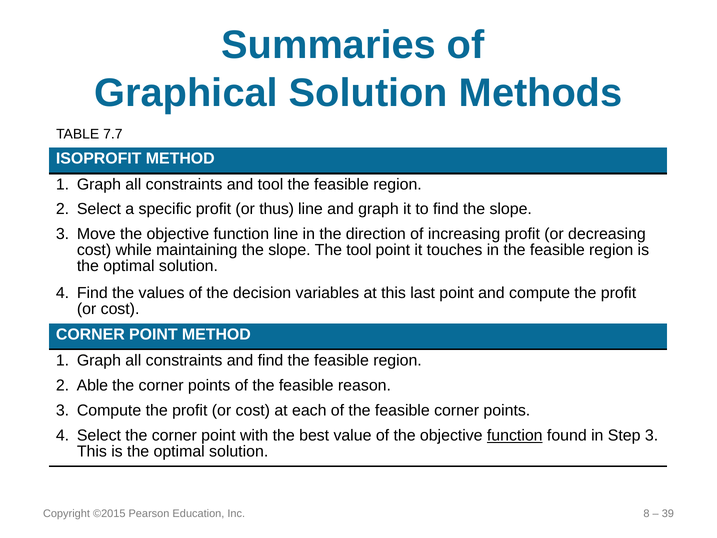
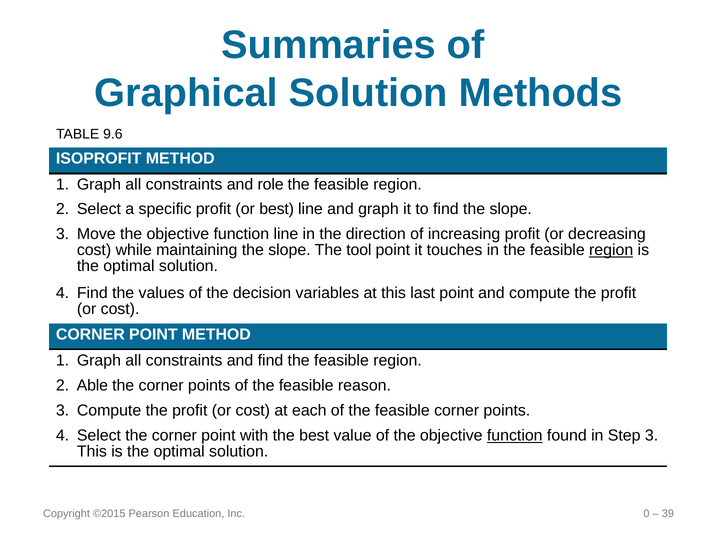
7.7: 7.7 -> 9.6
and tool: tool -> role
or thus: thus -> best
region at (611, 250) underline: none -> present
8: 8 -> 0
